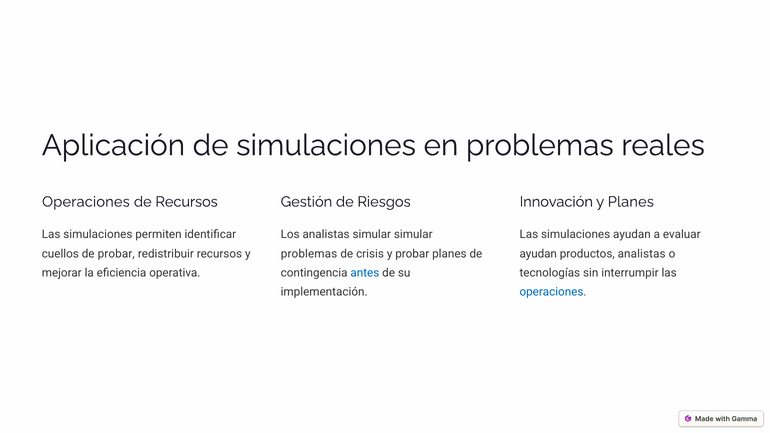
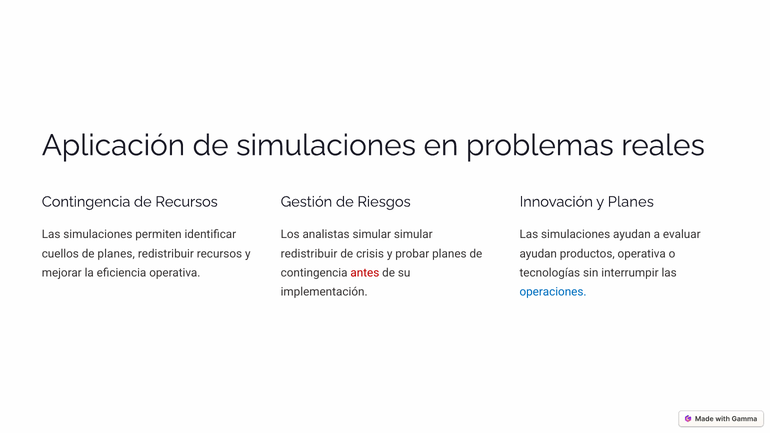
Operaciones at (86, 202): Operaciones -> Contingencia
de probar: probar -> planes
problemas at (309, 254): problemas -> redistribuir
productos analistas: analistas -> operativa
antes colour: blue -> red
